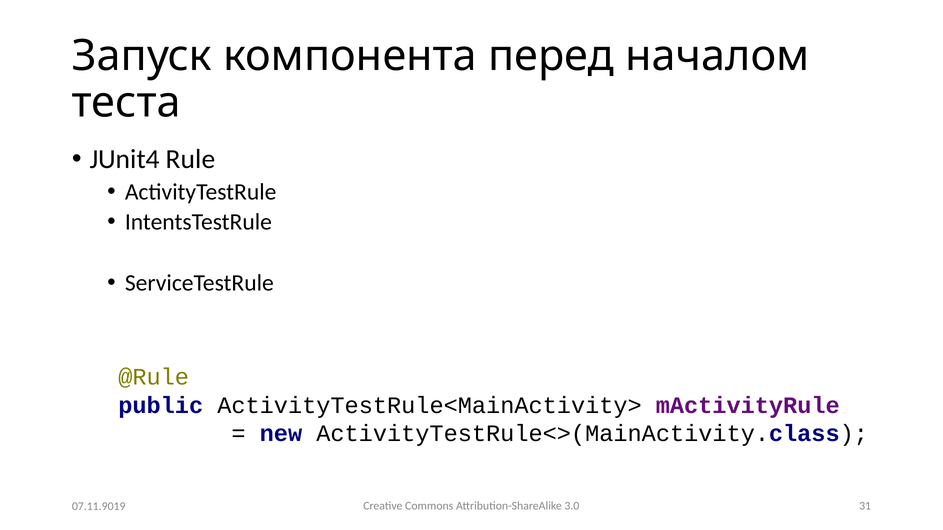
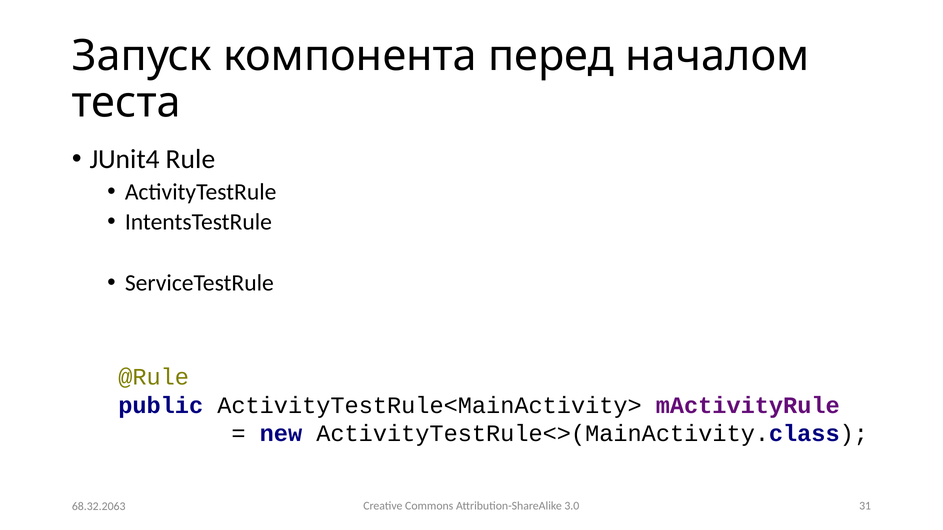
07.11.9019: 07.11.9019 -> 68.32.2063
